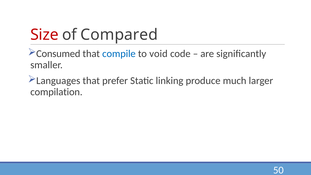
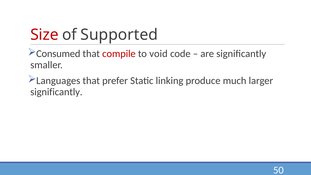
Compared: Compared -> Supported
compile colour: blue -> red
compilation at (56, 92): compilation -> significantly
